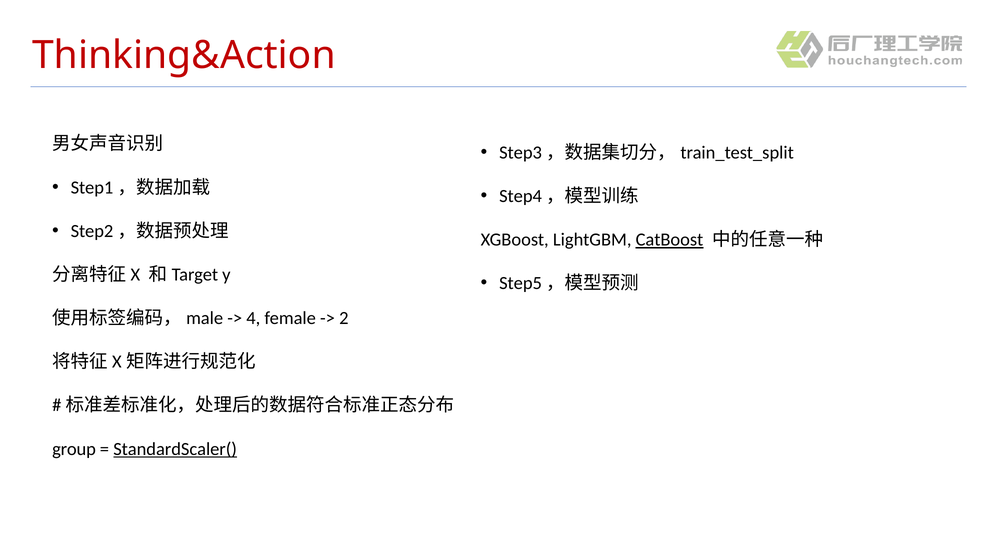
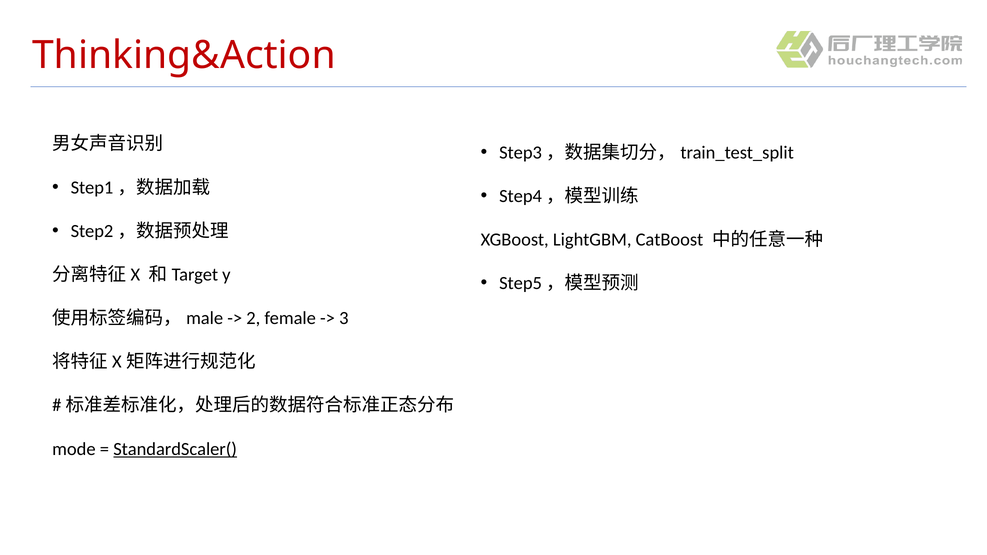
CatBoost underline: present -> none
4: 4 -> 2
2: 2 -> 3
group: group -> mode
